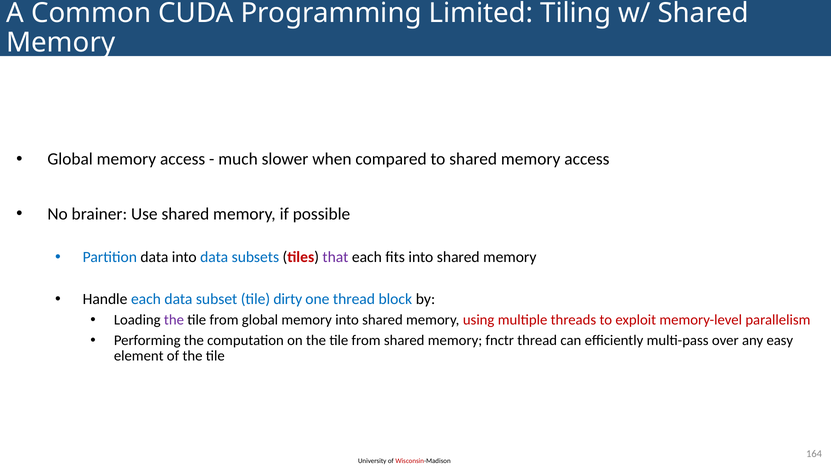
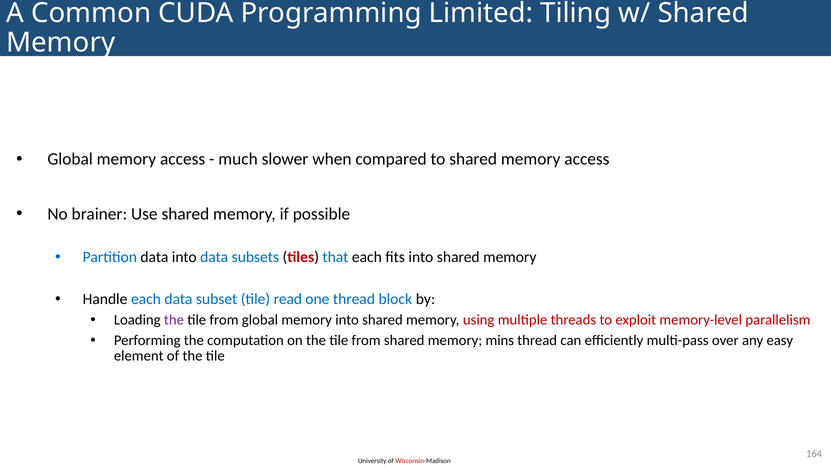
that colour: purple -> blue
dirty: dirty -> read
fnctr: fnctr -> mins
